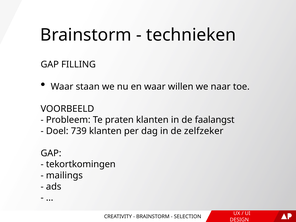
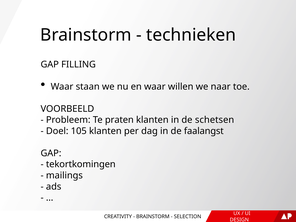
faalangst: faalangst -> schetsen
739: 739 -> 105
zelfzeker: zelfzeker -> faalangst
